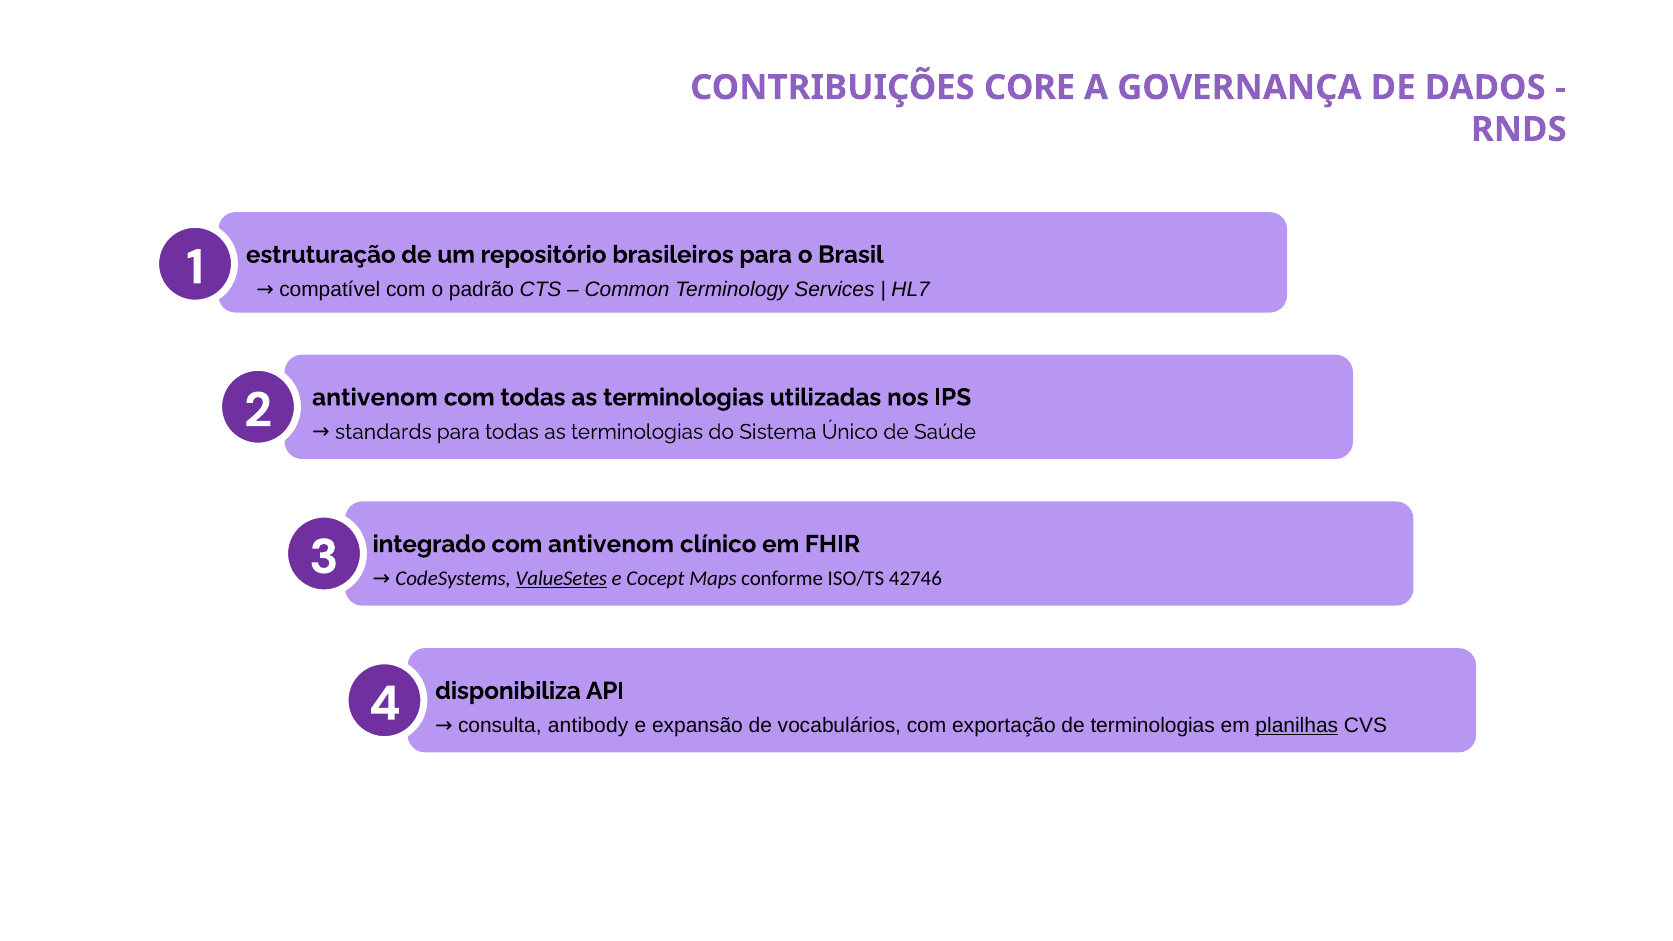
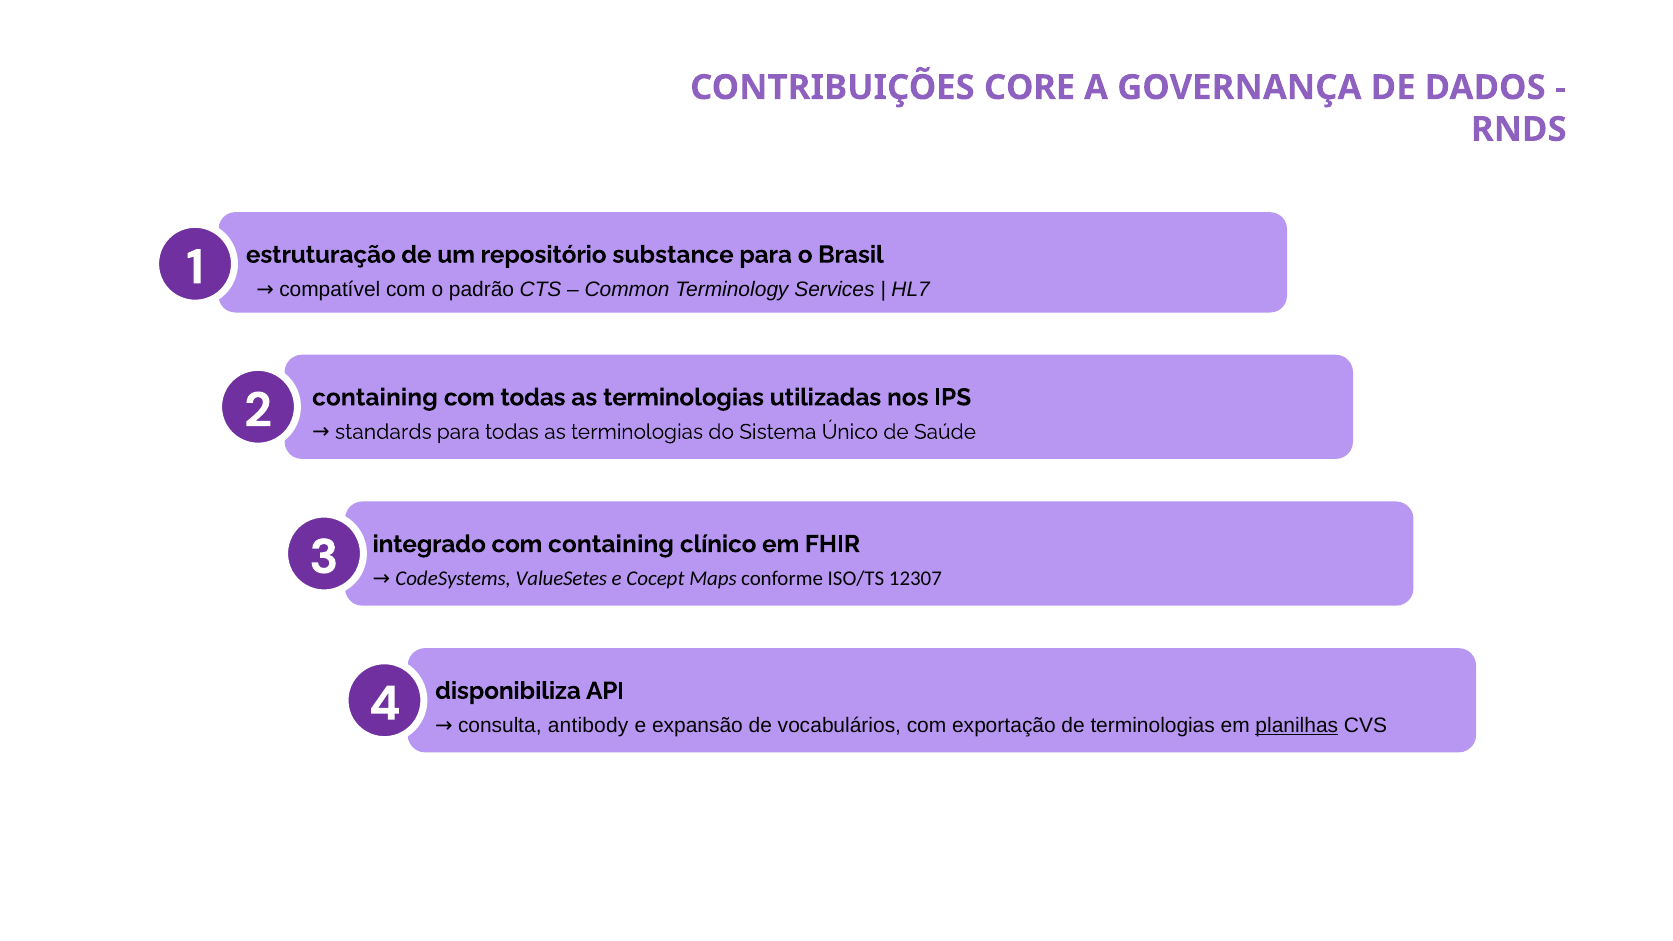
brasileiros: brasileiros -> substance
antivenom at (375, 397): antivenom -> containing
com antivenom: antivenom -> containing
ValueSetes underline: present -> none
42746: 42746 -> 12307
